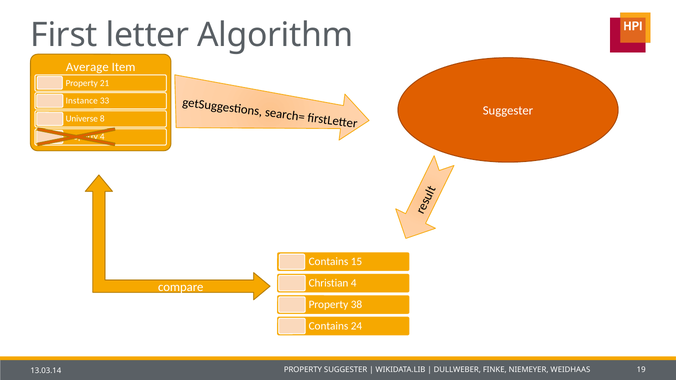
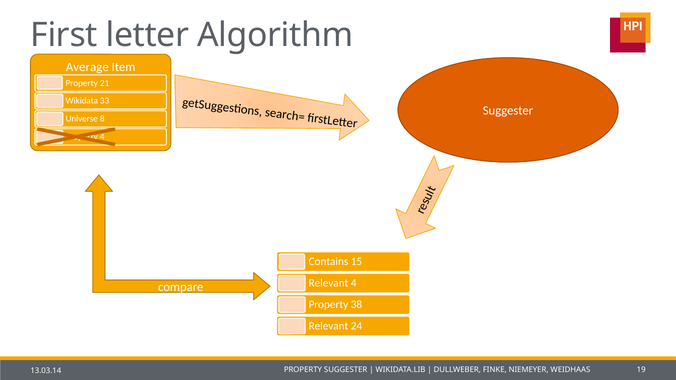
Instance: Instance -> Wikidata
Christian at (329, 283): Christian -> Relevant
Contains at (328, 326): Contains -> Relevant
